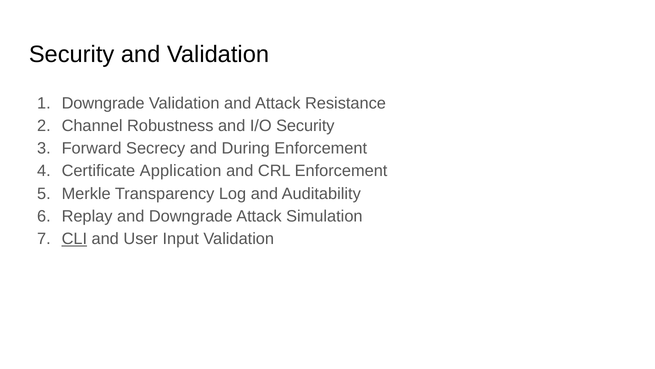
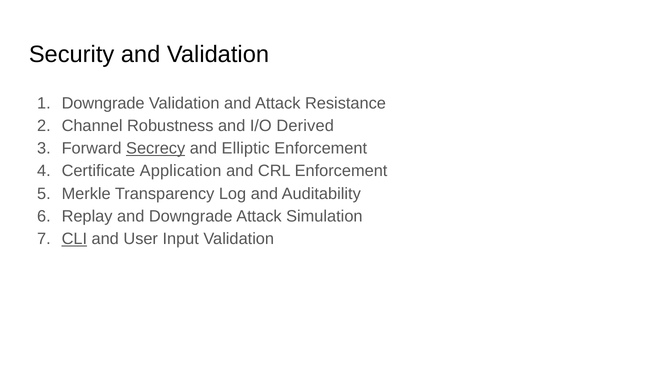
I/O Security: Security -> Derived
Secrecy underline: none -> present
During: During -> Elliptic
